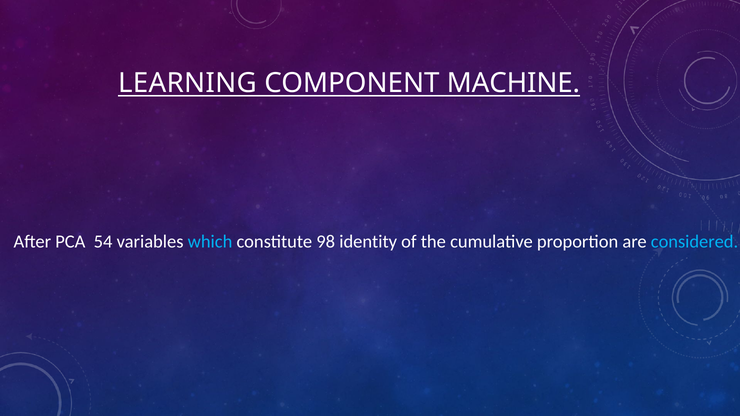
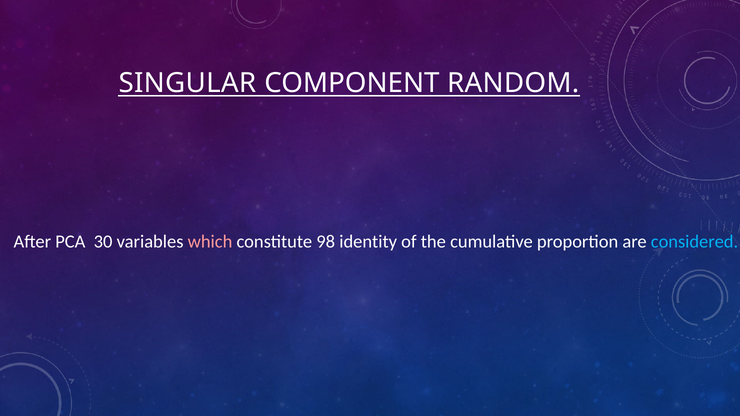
LEARNING: LEARNING -> SINGULAR
MACHINE: MACHINE -> RANDOM
54: 54 -> 30
which colour: light blue -> pink
